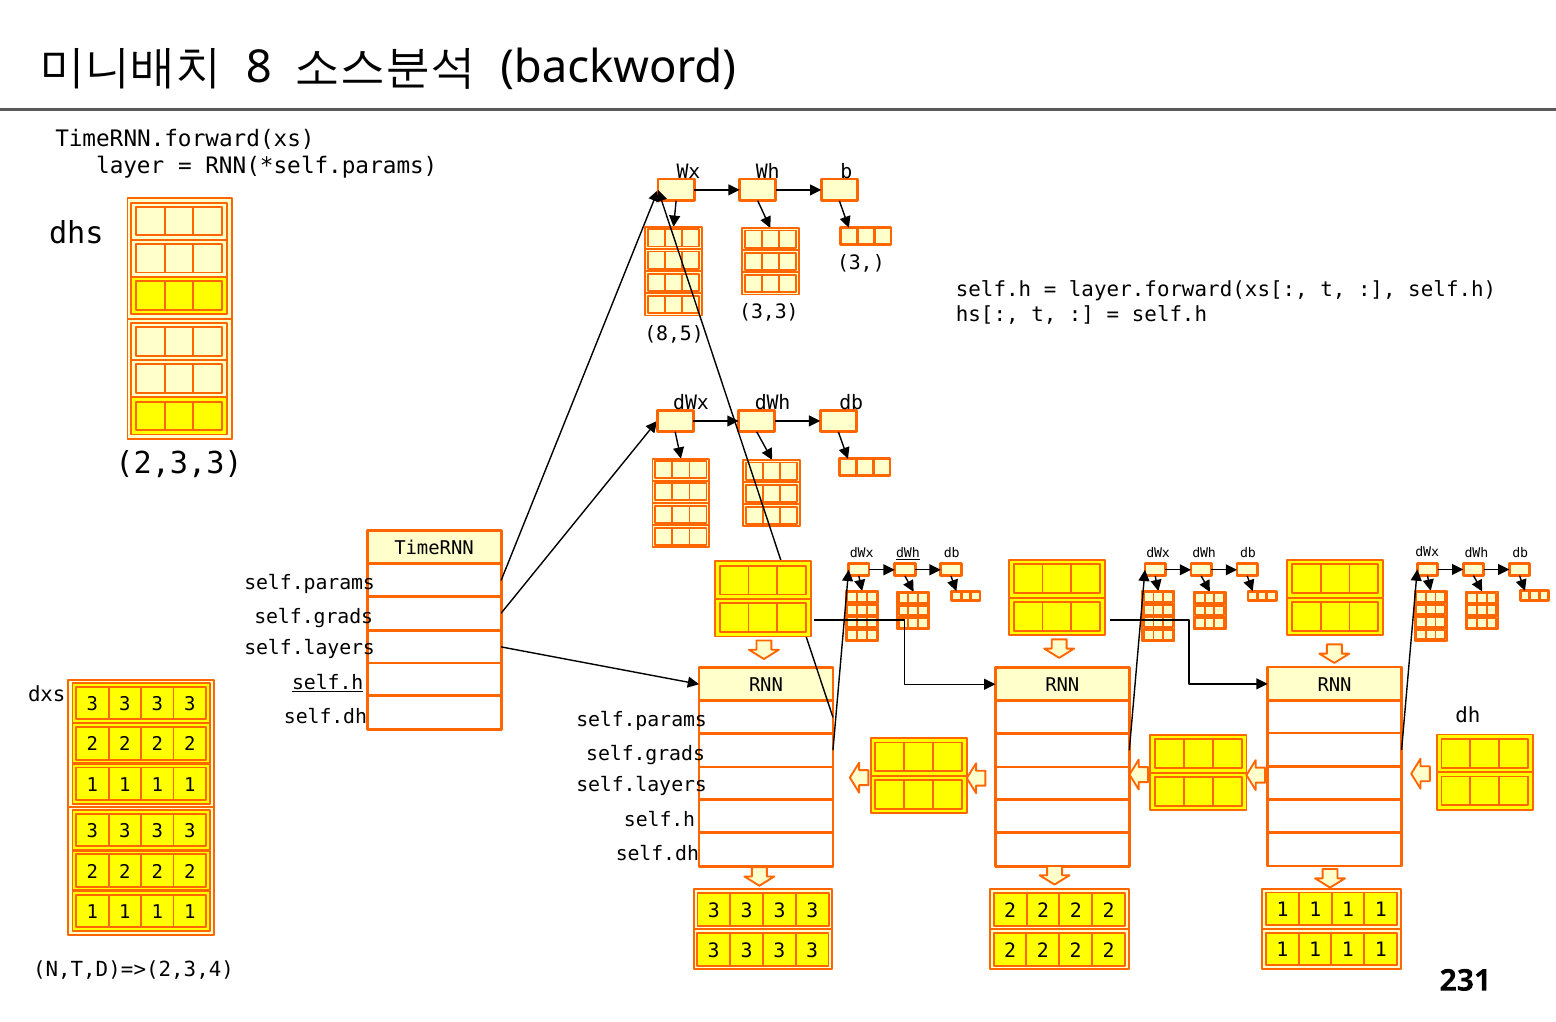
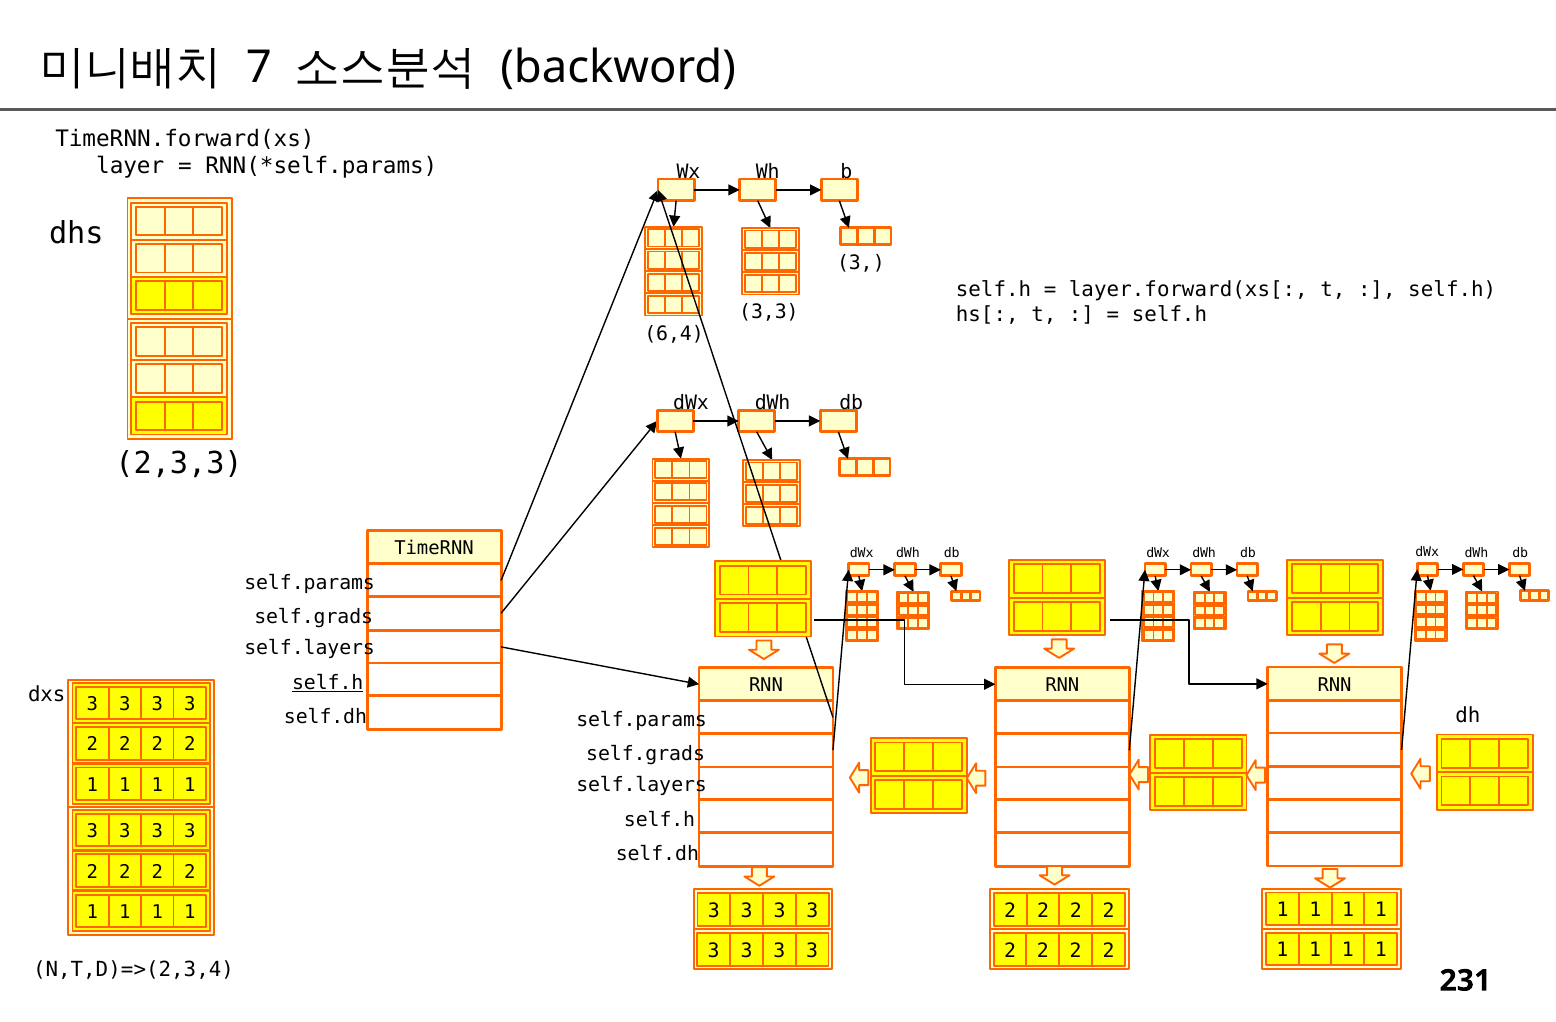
8: 8 -> 7
8,5: 8,5 -> 6,4
dWh at (908, 553) underline: present -> none
